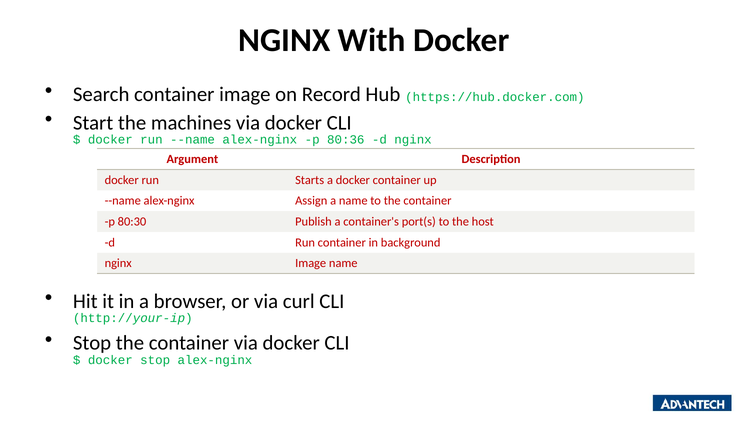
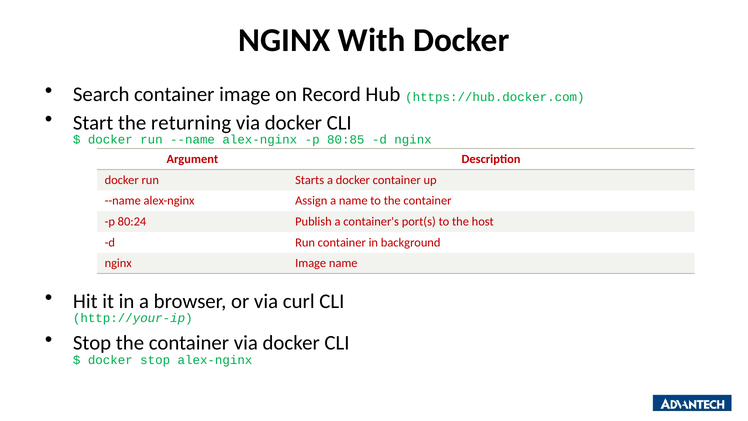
machines: machines -> returning
80:36: 80:36 -> 80:85
80:30: 80:30 -> 80:24
